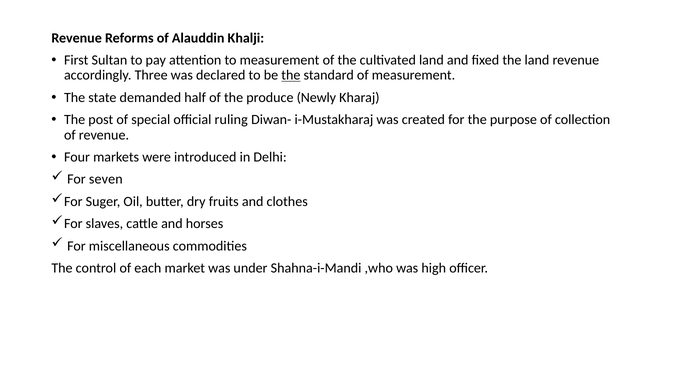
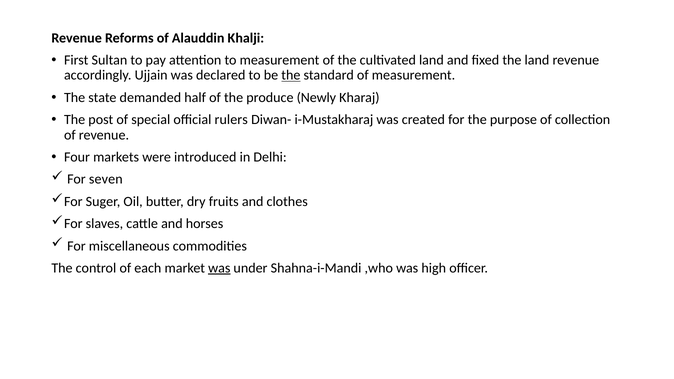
Three: Three -> Ujjain
ruling: ruling -> rulers
was at (219, 268) underline: none -> present
